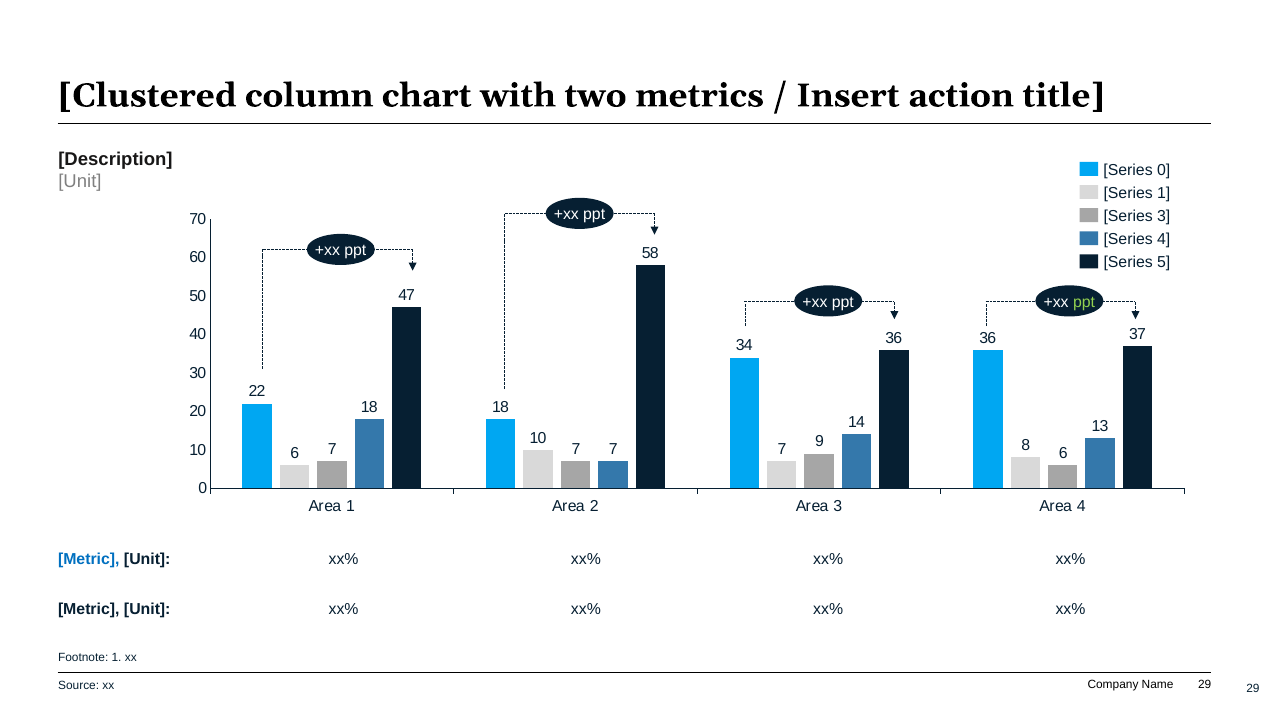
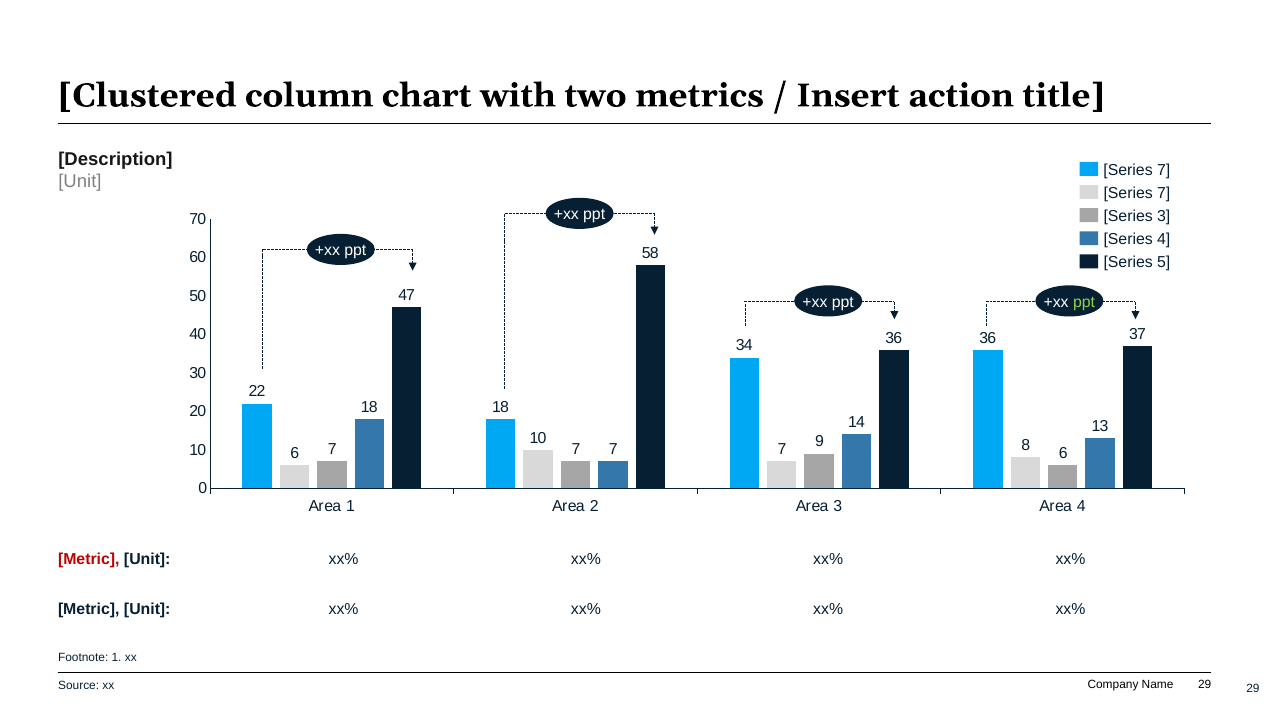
0 at (1164, 170): 0 -> 7
1 at (1164, 193): 1 -> 7
Metric at (89, 559) colour: blue -> red
